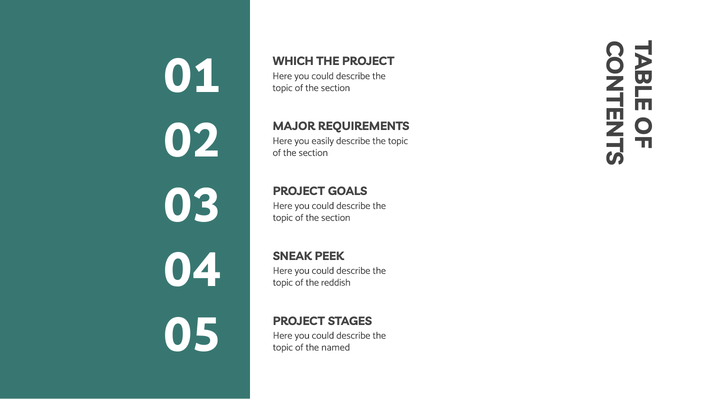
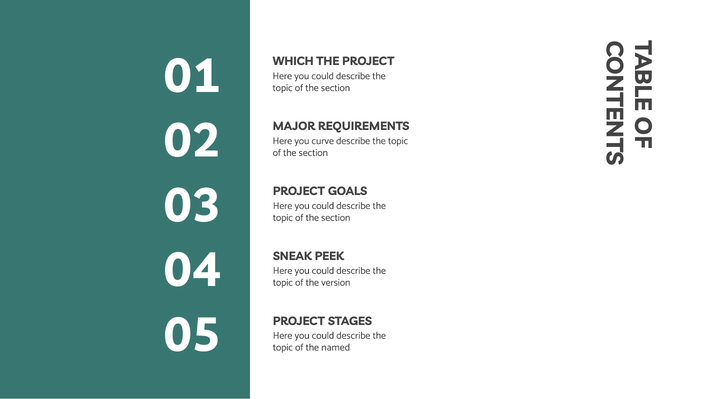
easily: easily -> curve
reddish: reddish -> version
